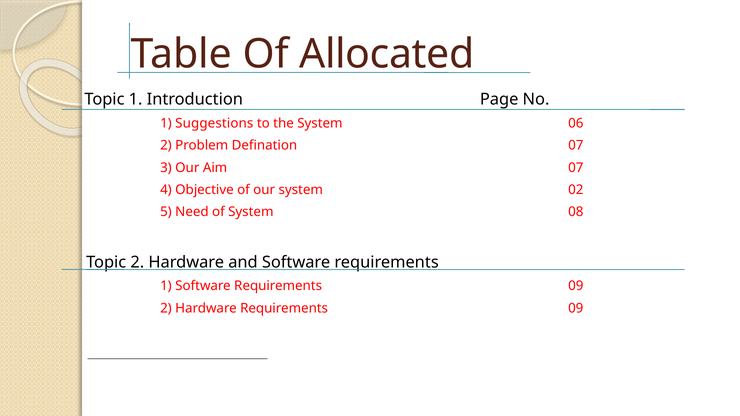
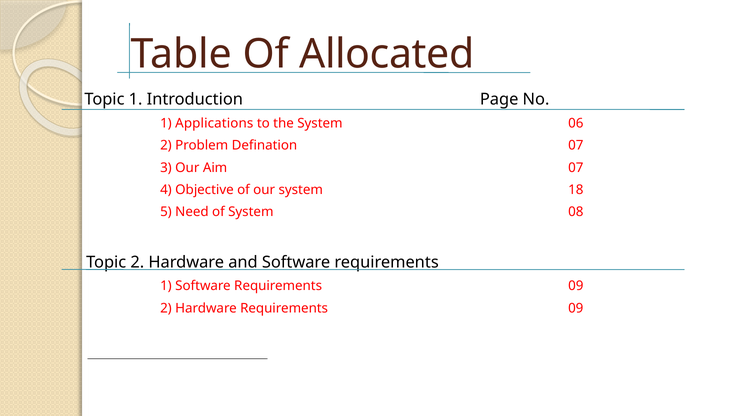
Suggestions: Suggestions -> Applications
02: 02 -> 18
